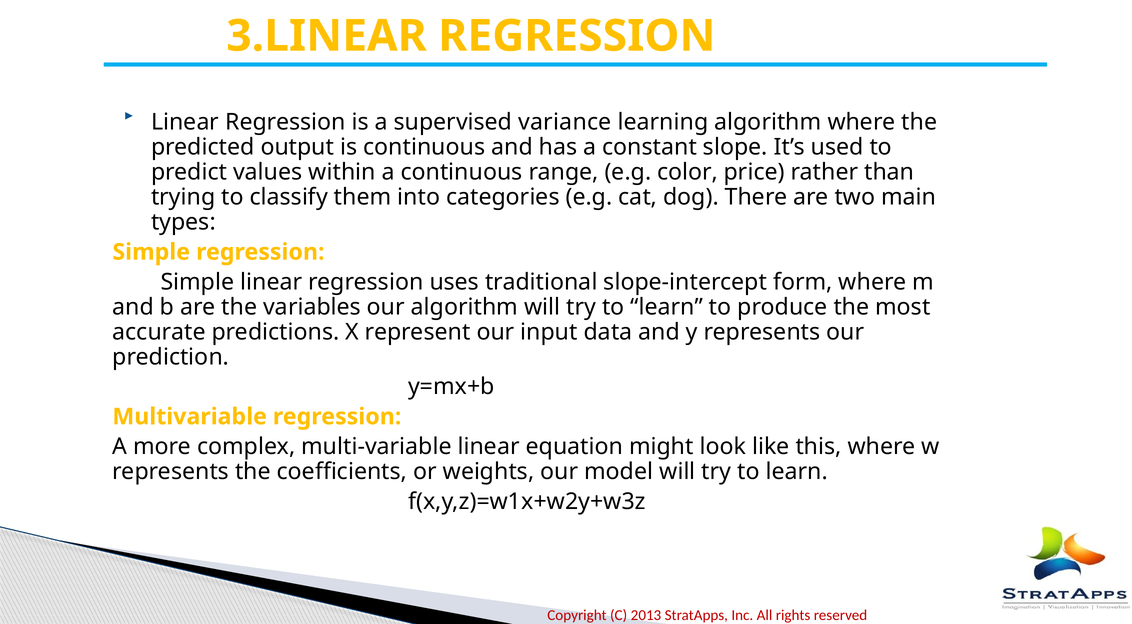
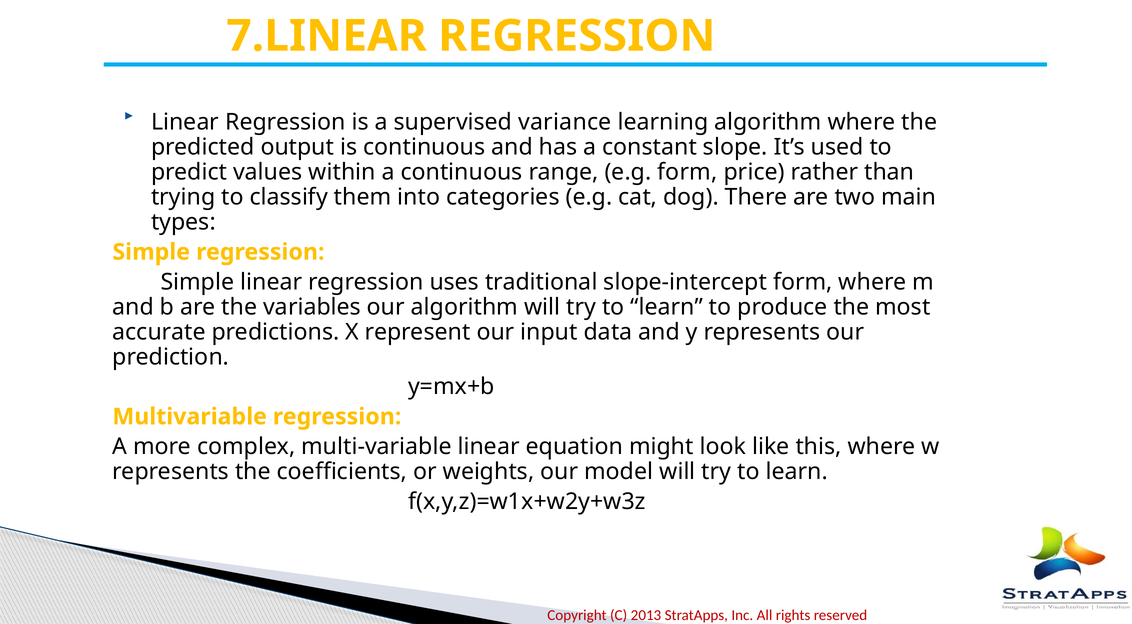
3.LINEAR: 3.LINEAR -> 7.LINEAR
e.g color: color -> form
